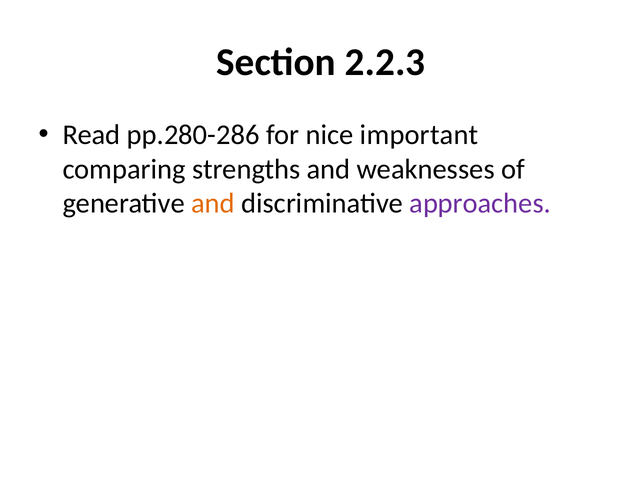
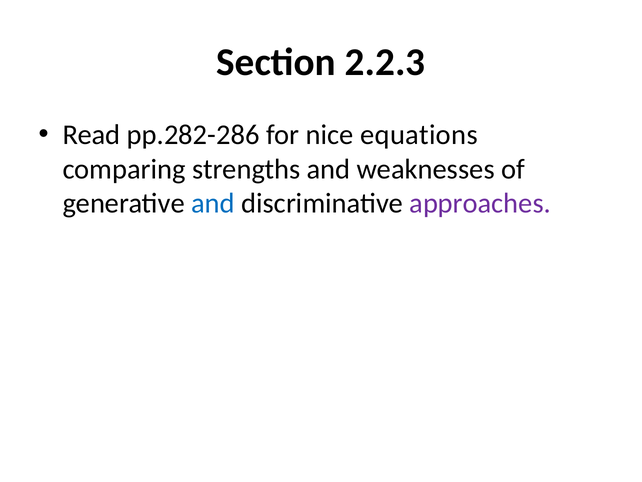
pp.280-286: pp.280-286 -> pp.282-286
important: important -> equations
and at (213, 203) colour: orange -> blue
